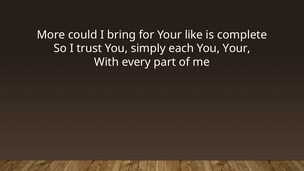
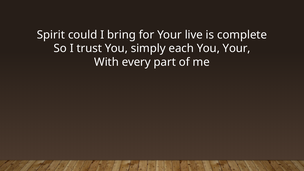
More: More -> Spirit
like: like -> live
